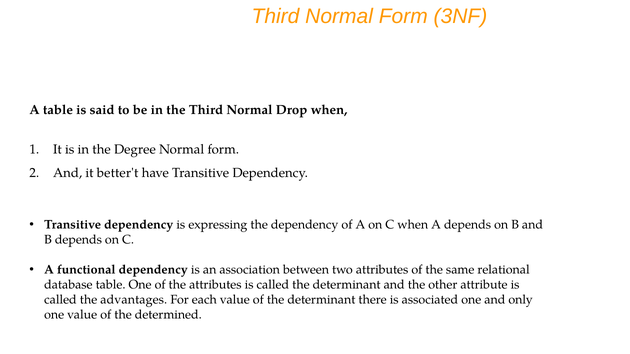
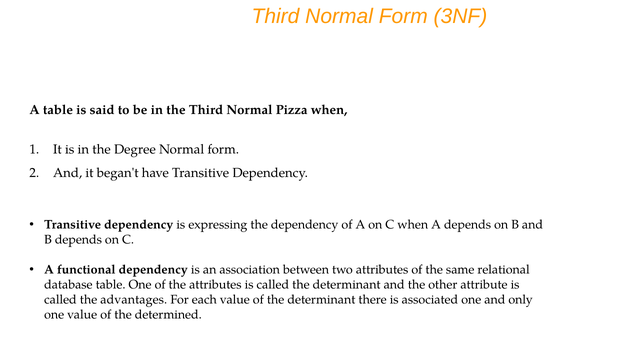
Drop: Drop -> Pizza
better't: better't -> began't
